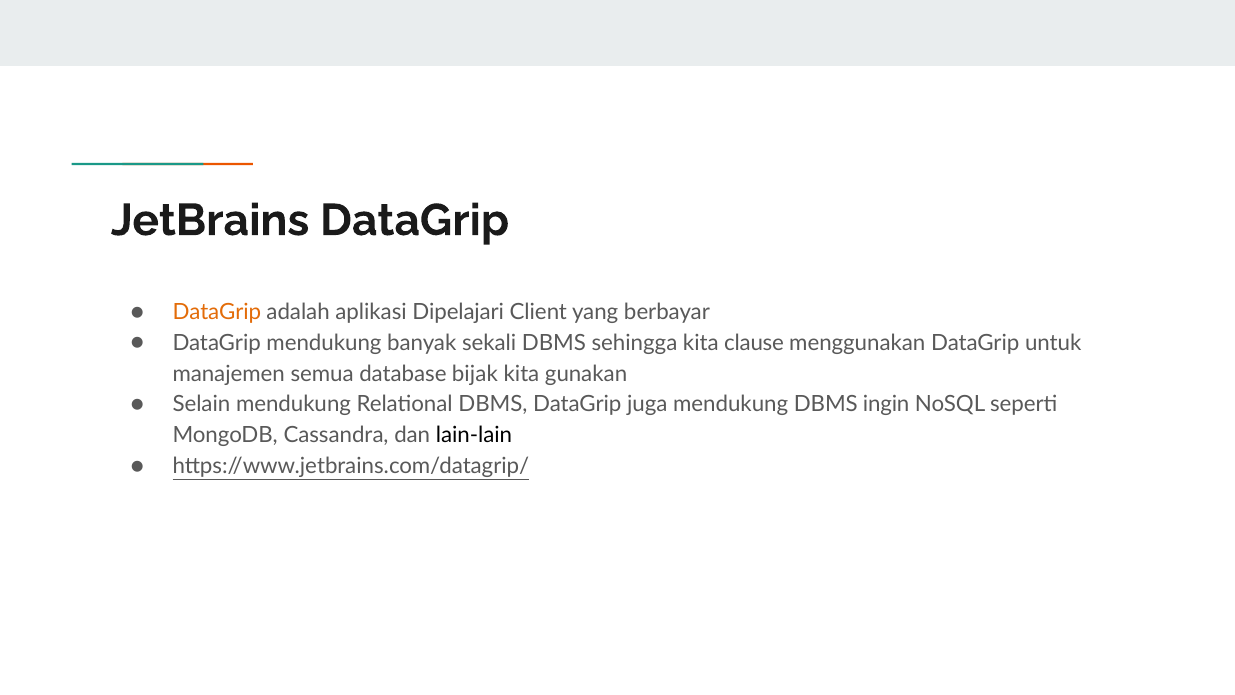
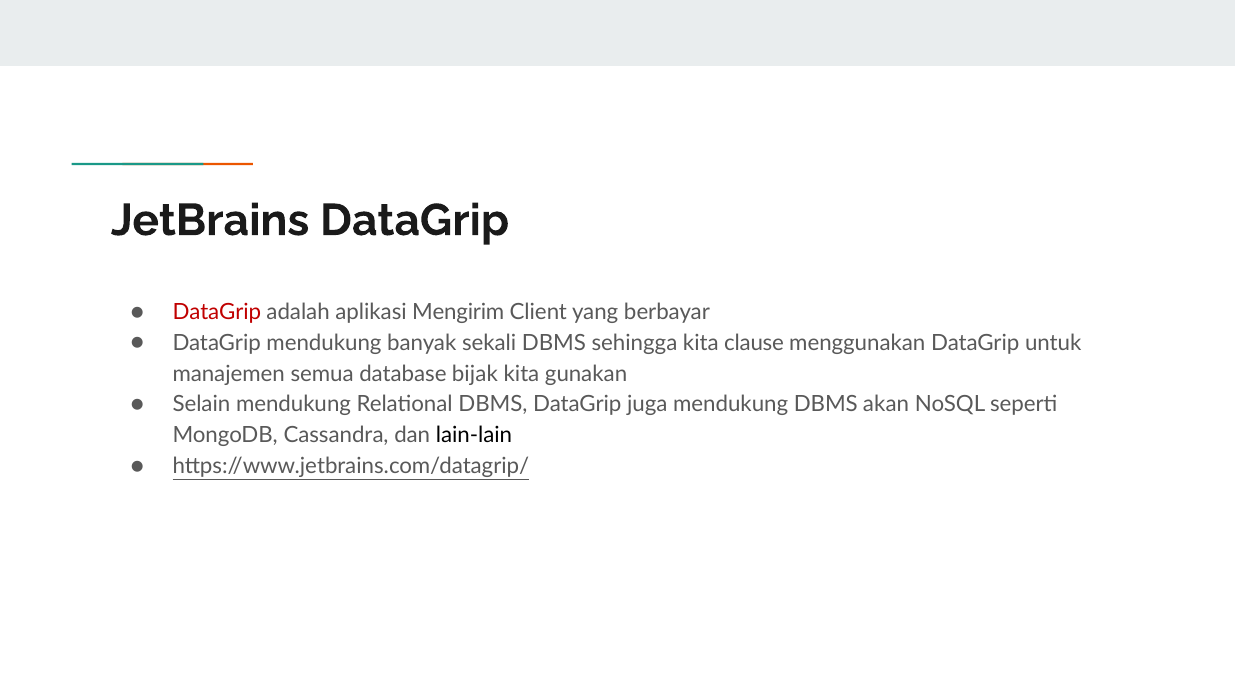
DataGrip at (217, 312) colour: orange -> red
Dipelajari: Dipelajari -> Mengirim
ingin: ingin -> akan
